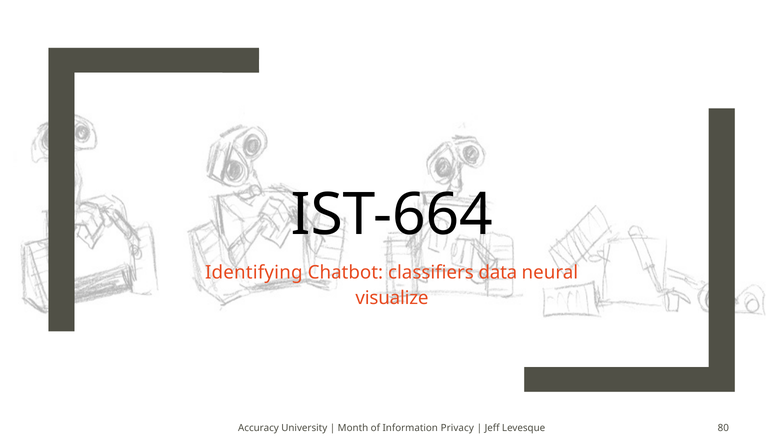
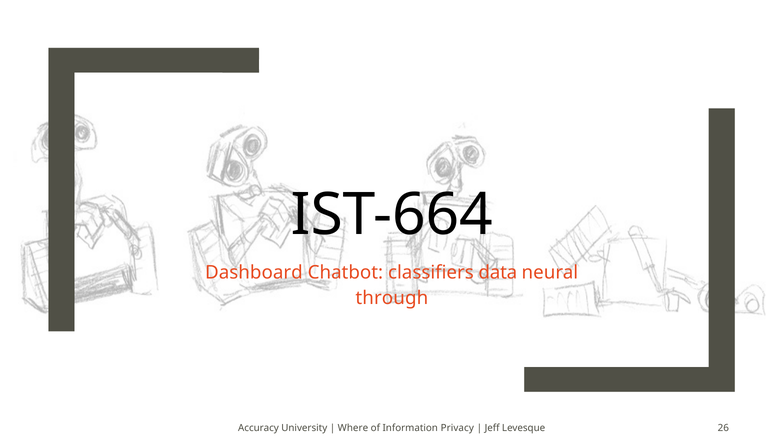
Identifying: Identifying -> Dashboard
visualize: visualize -> through
Month: Month -> Where
80: 80 -> 26
